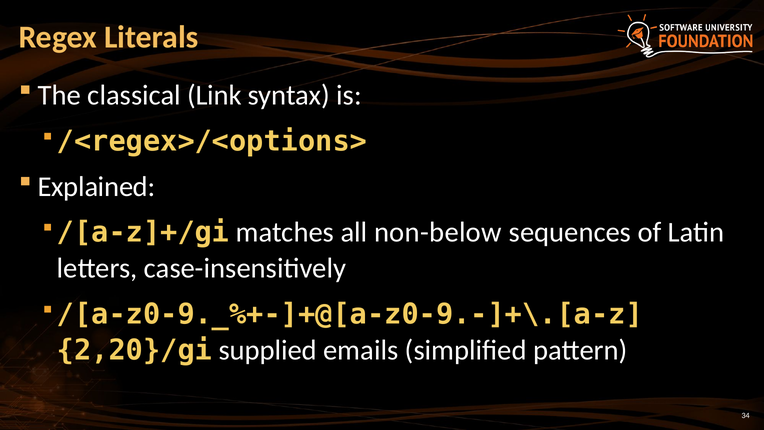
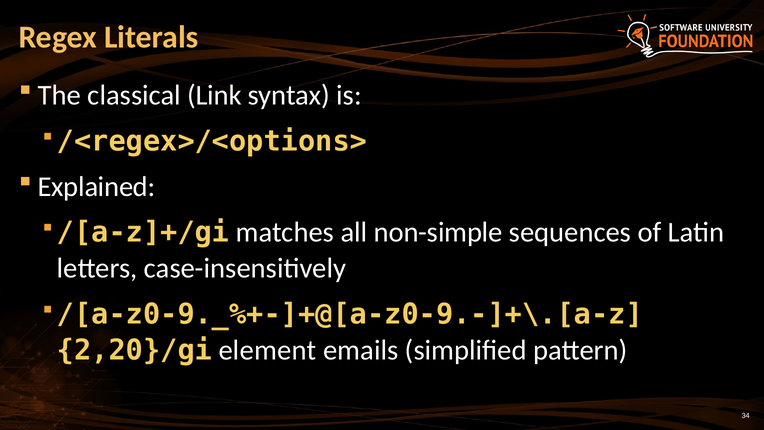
non-below: non-below -> non-simple
supplied: supplied -> element
